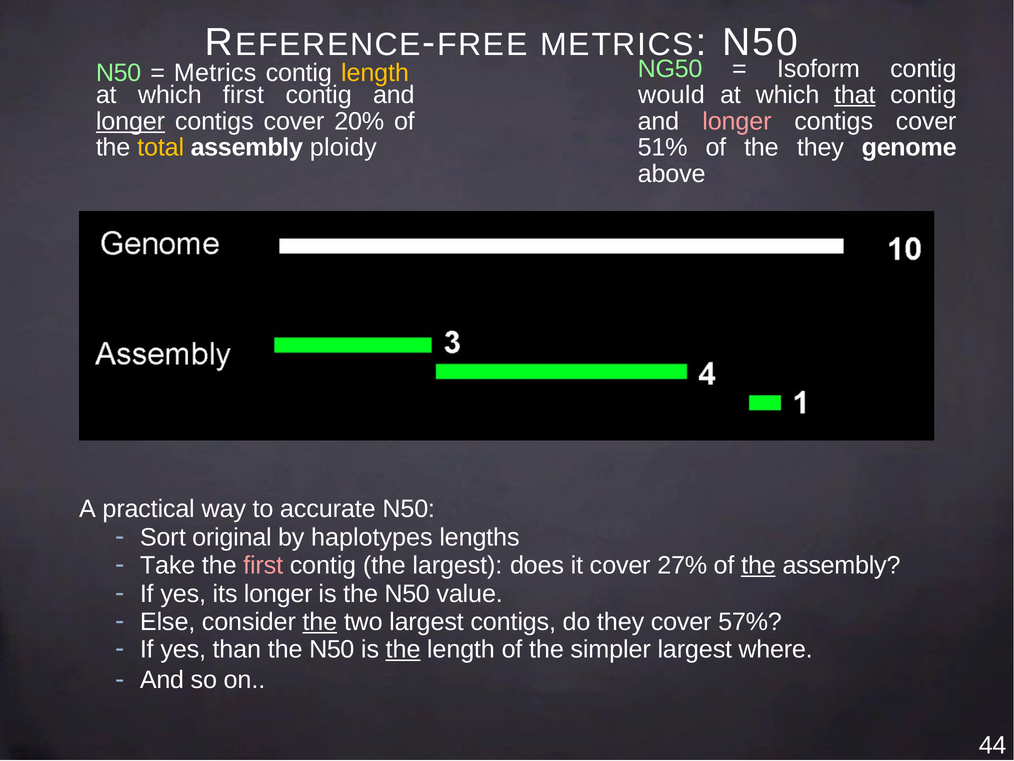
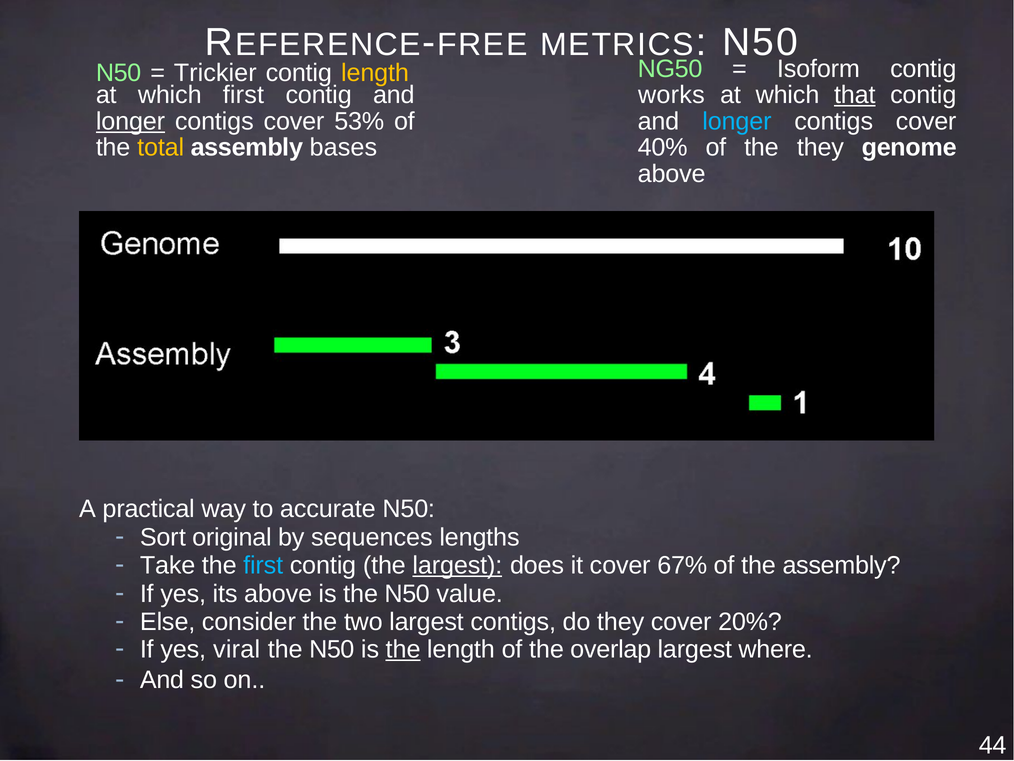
Metrics at (215, 73): Metrics -> Trickier
would: would -> works
20%: 20% -> 53%
longer at (737, 121) colour: pink -> light blue
ploidy: ploidy -> bases
51%: 51% -> 40%
haplotypes: haplotypes -> sequences
first at (263, 566) colour: pink -> light blue
largest at (457, 566) underline: none -> present
27%: 27% -> 67%
the at (759, 566) underline: present -> none
its longer: longer -> above
the at (320, 622) underline: present -> none
57%: 57% -> 20%
than: than -> viral
simpler: simpler -> overlap
